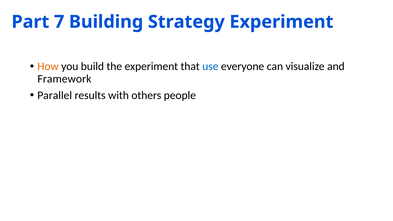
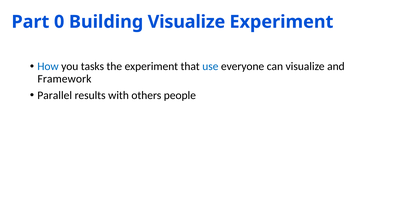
7: 7 -> 0
Building Strategy: Strategy -> Visualize
How colour: orange -> blue
build: build -> tasks
